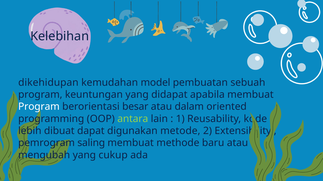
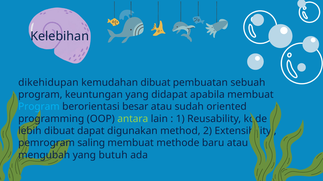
kemudahan model: model -> dibuat
Program at (39, 107) colour: white -> light blue
dalam: dalam -> sudah
metode: metode -> method
cukup: cukup -> butuh
